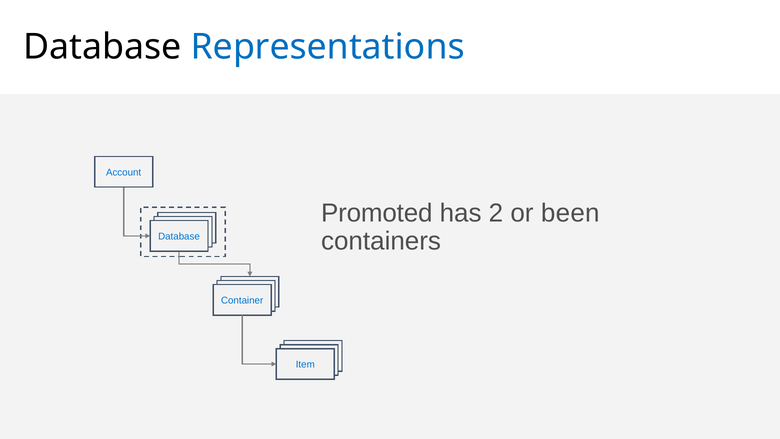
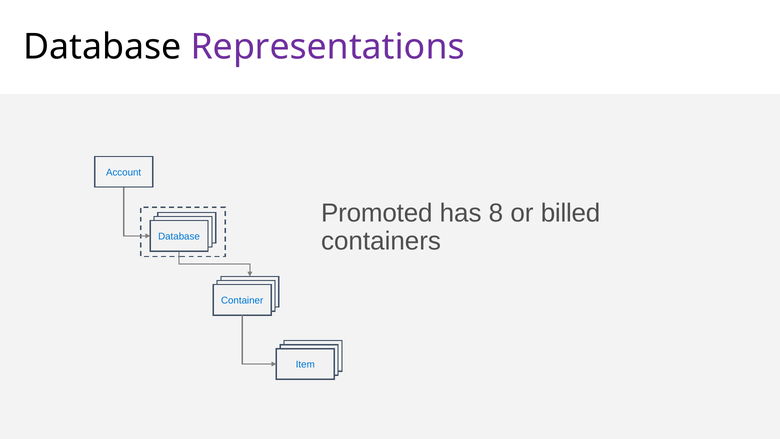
Representations colour: blue -> purple
2: 2 -> 8
been: been -> billed
